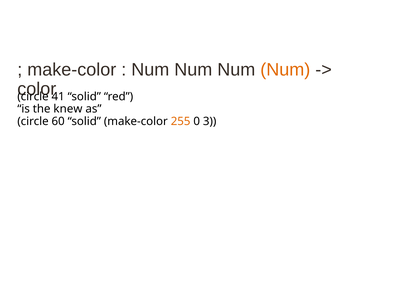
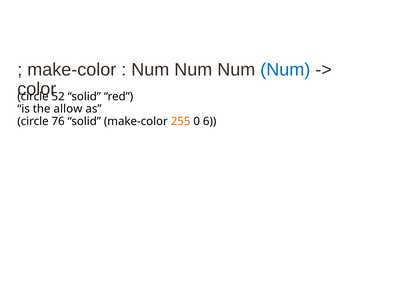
Num at (285, 70) colour: orange -> blue
41: 41 -> 52
knew: knew -> allow
60: 60 -> 76
3: 3 -> 6
